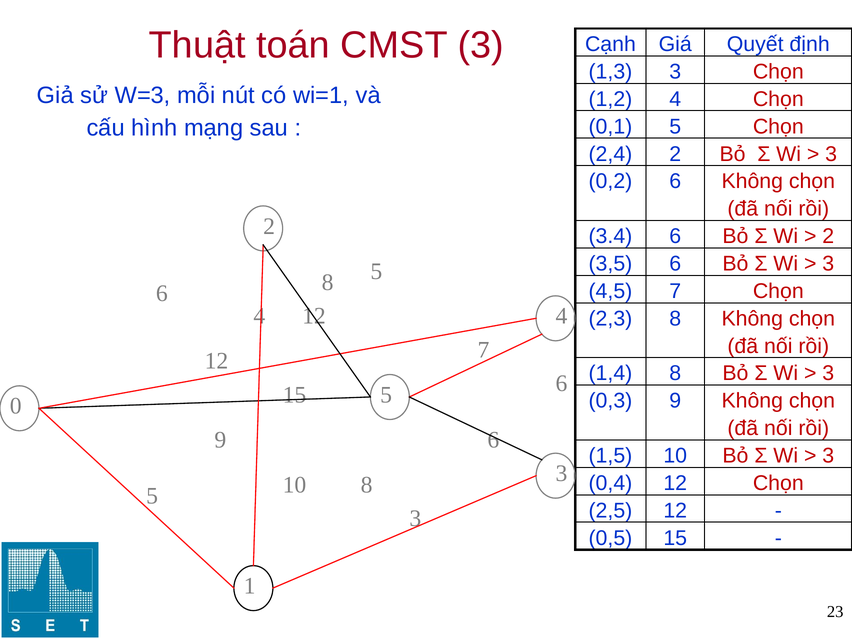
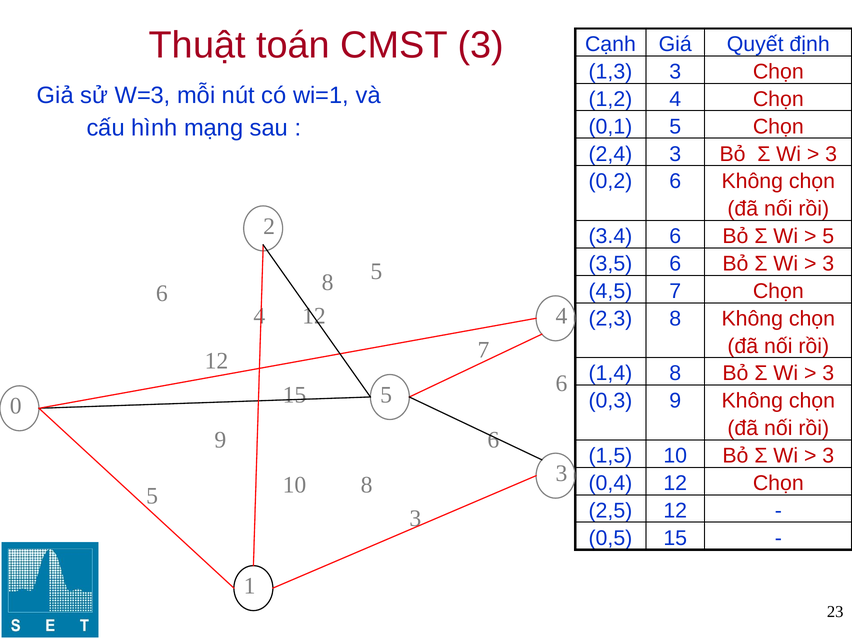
2,4 2: 2 -> 3
2 at (828, 236): 2 -> 5
